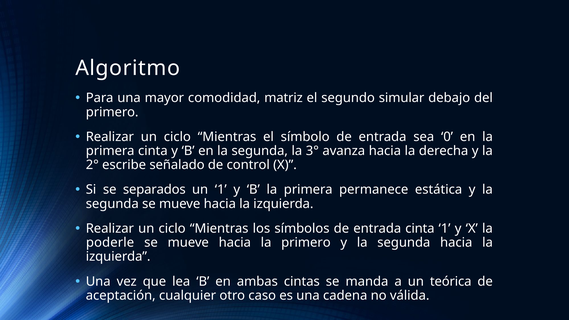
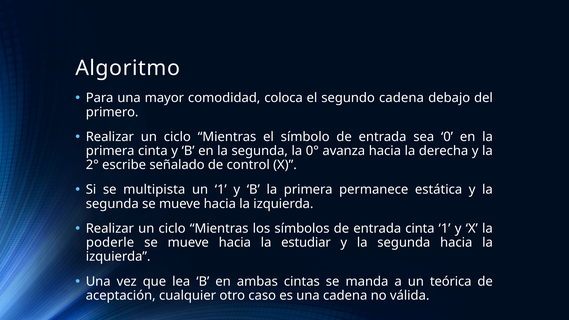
matriz: matriz -> coloca
segundo simular: simular -> cadena
3°: 3° -> 0°
separados: separados -> multipista
la primero: primero -> estudiar
